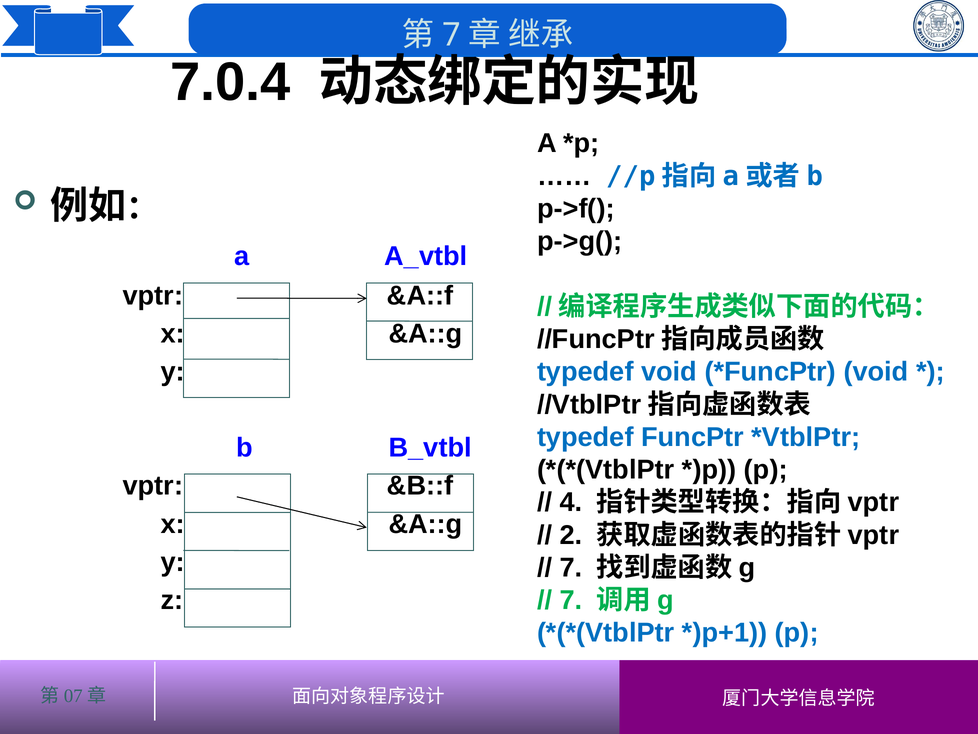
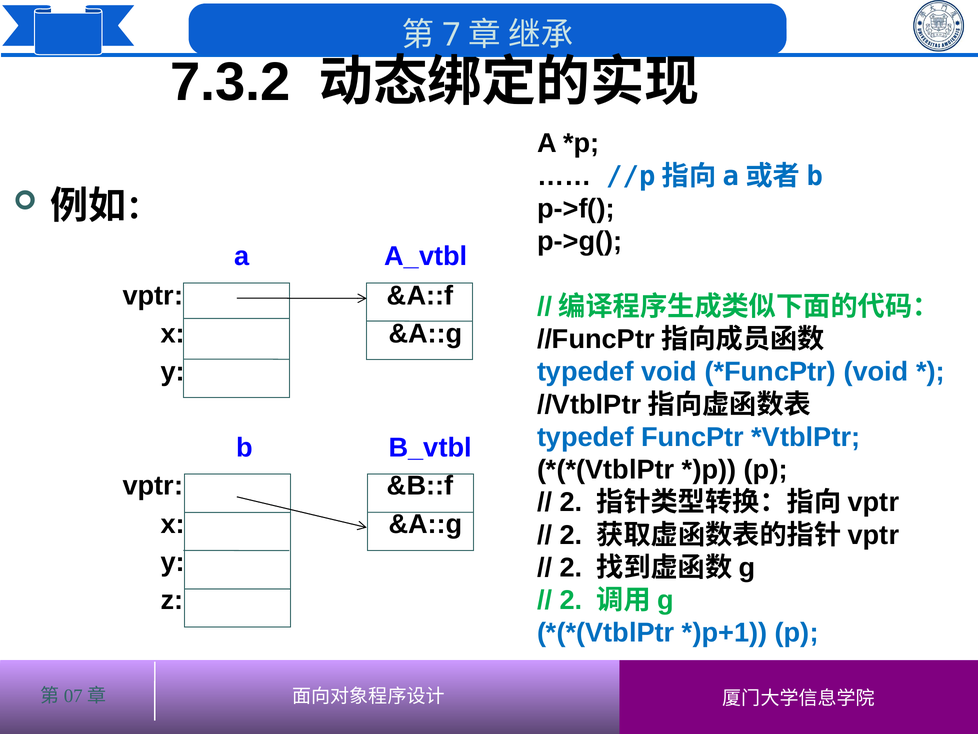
7.0.4: 7.0.4 -> 7.3.2
4 at (571, 502): 4 -> 2
7 at (571, 567): 7 -> 2
7 at (571, 600): 7 -> 2
